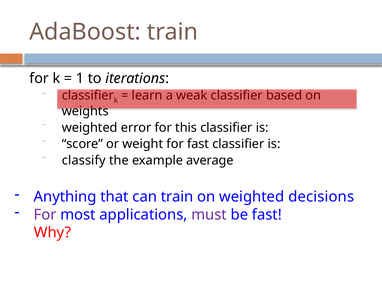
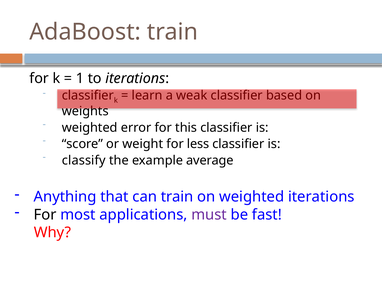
for fast: fast -> less
weighted decisions: decisions -> iterations
For at (45, 214) colour: purple -> black
